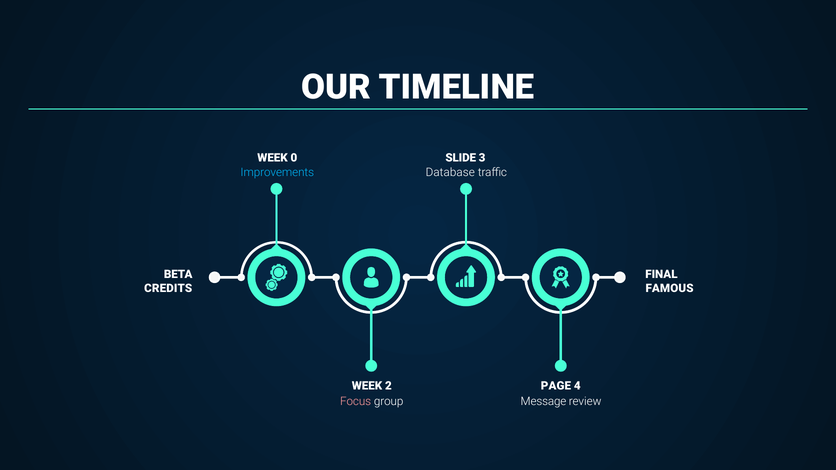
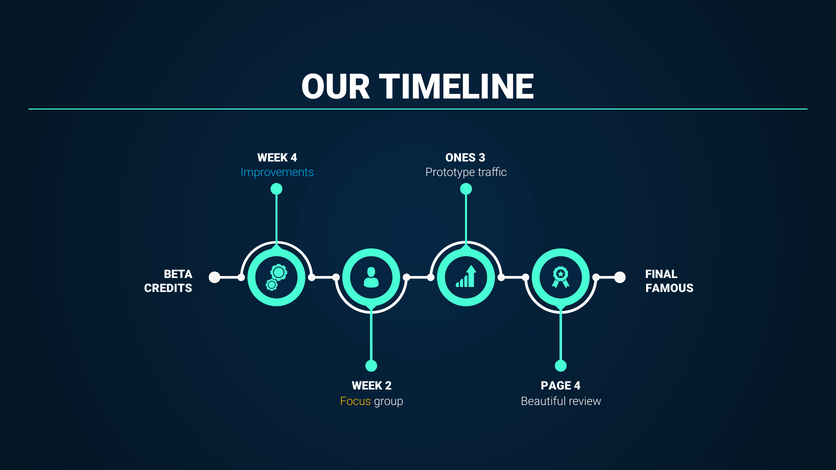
WEEK 0: 0 -> 4
SLIDE: SLIDE -> ONES
Database: Database -> Prototype
Focus colour: pink -> yellow
Message: Message -> Beautiful
